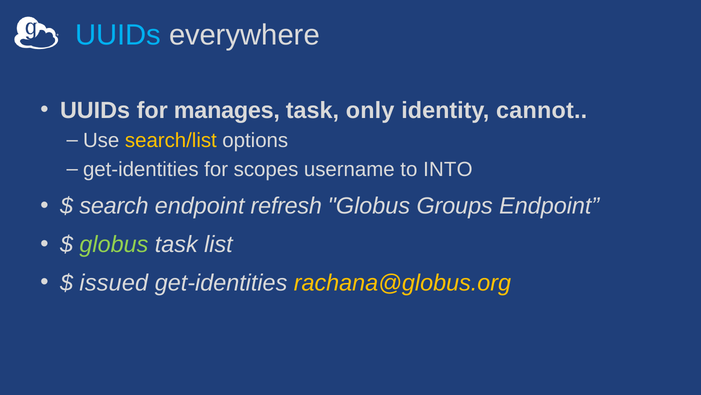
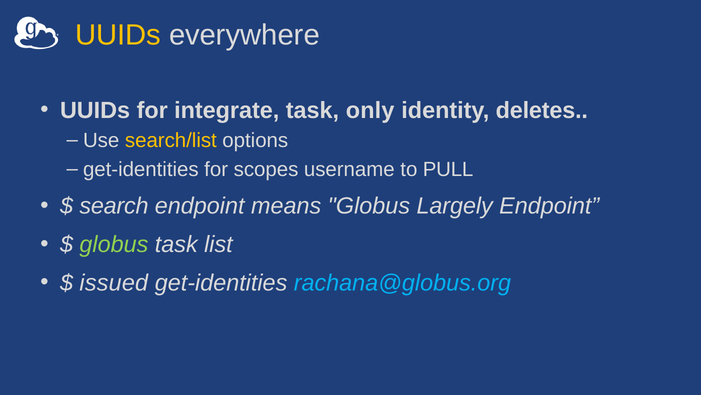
UUIDs at (118, 35) colour: light blue -> yellow
manages: manages -> integrate
cannot: cannot -> deletes
INTO: INTO -> PULL
refresh: refresh -> means
Groups: Groups -> Largely
rachana@globus.org colour: yellow -> light blue
